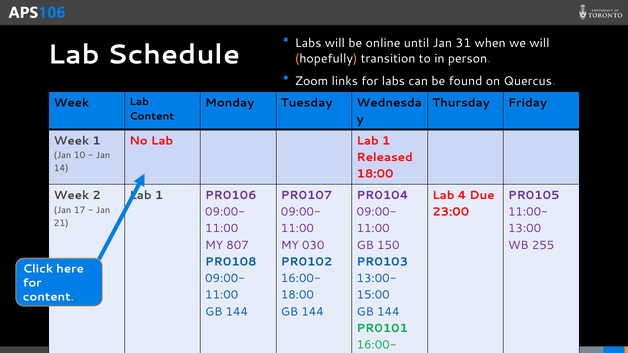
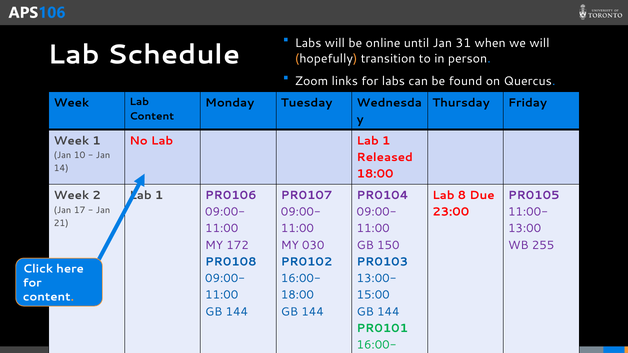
4: 4 -> 8
807: 807 -> 172
